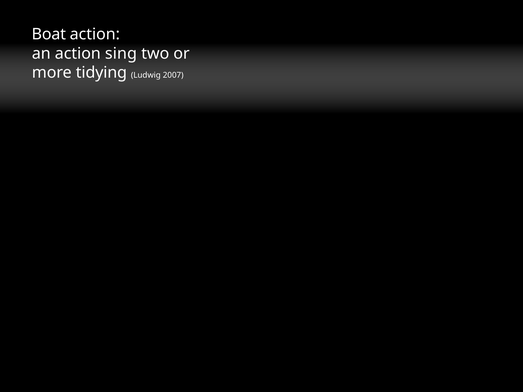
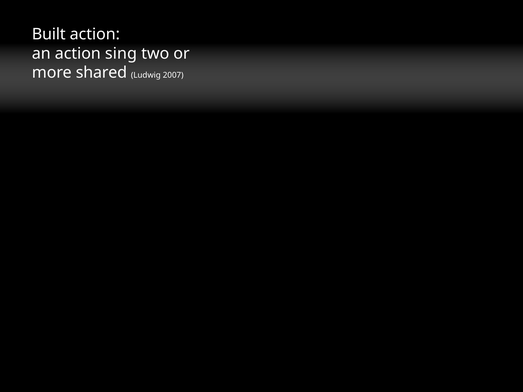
Boat: Boat -> Built
tidying: tidying -> shared
